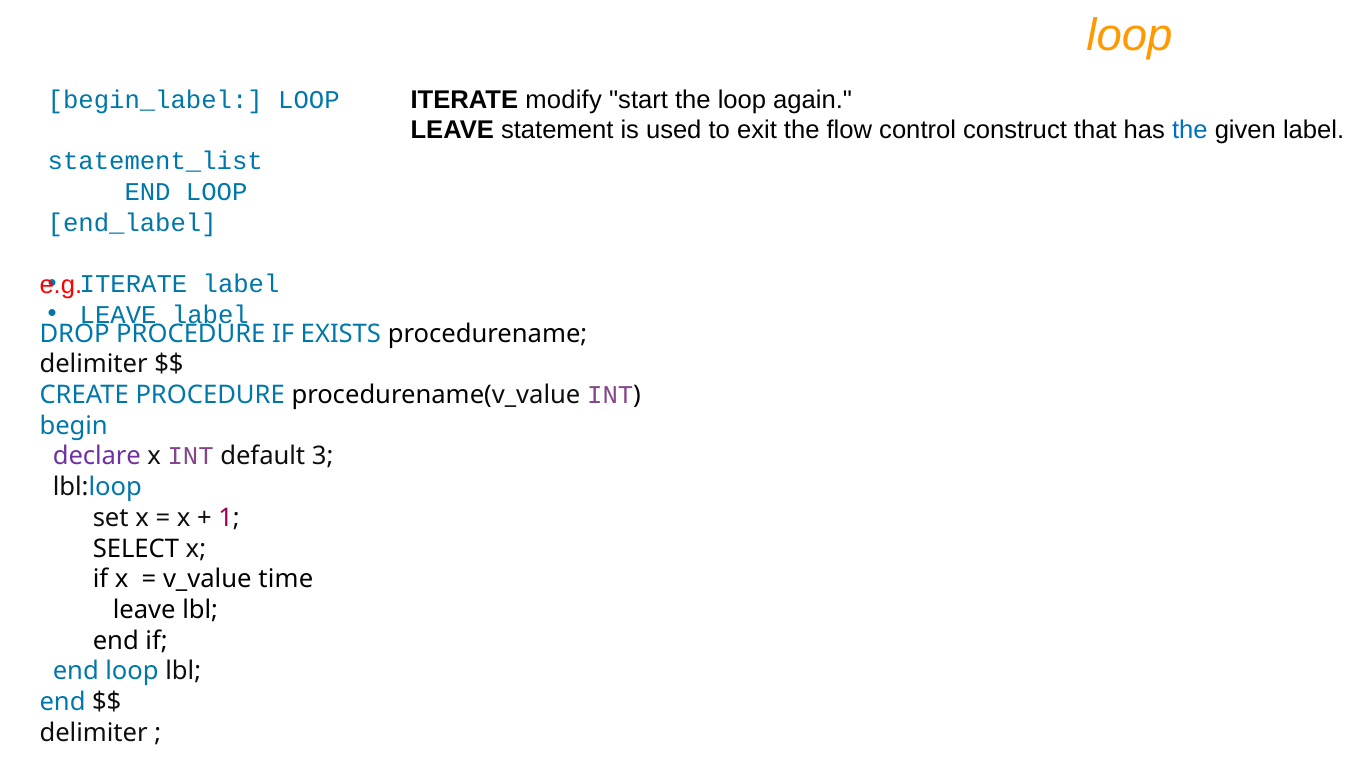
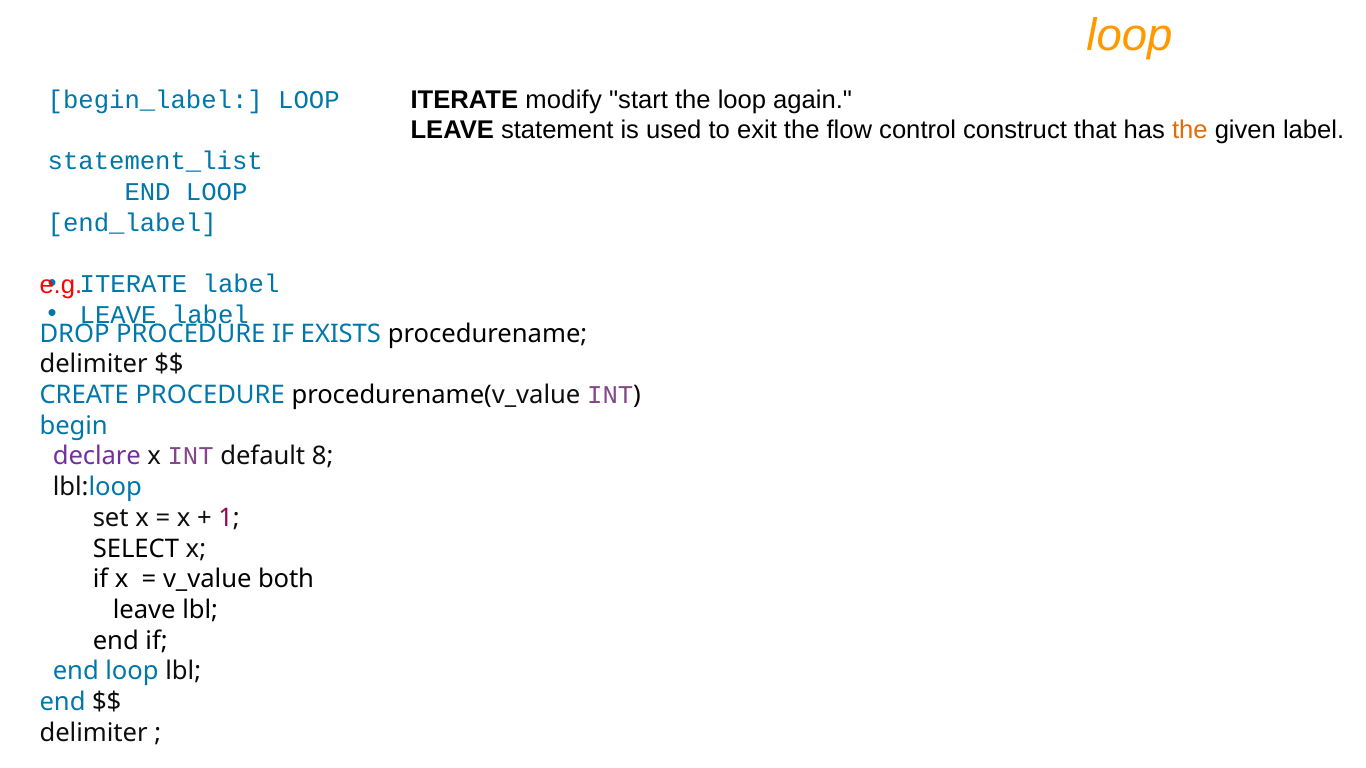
the at (1190, 131) colour: blue -> orange
3: 3 -> 8
time: time -> both
